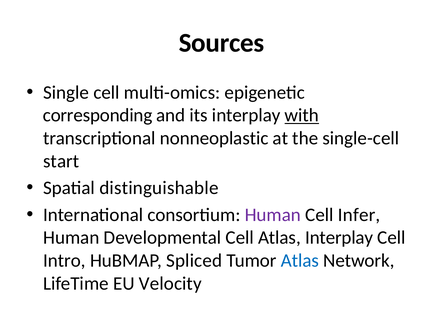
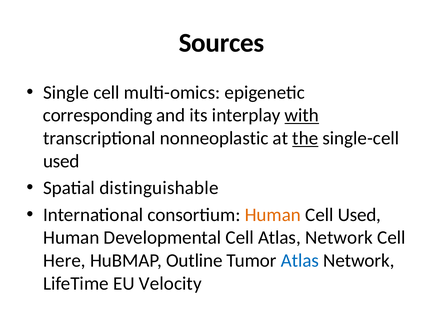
the underline: none -> present
start at (61, 161): start -> used
Human at (273, 215) colour: purple -> orange
Cell Infer: Infer -> Used
Cell Atlas Interplay: Interplay -> Network
Intro: Intro -> Here
Spliced: Spliced -> Outline
